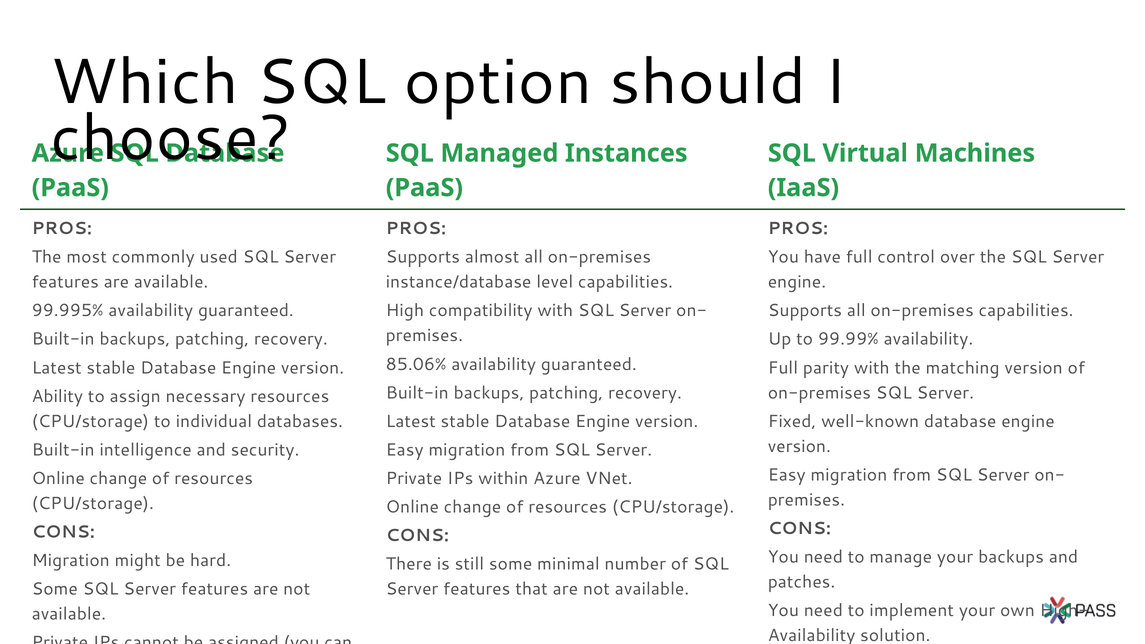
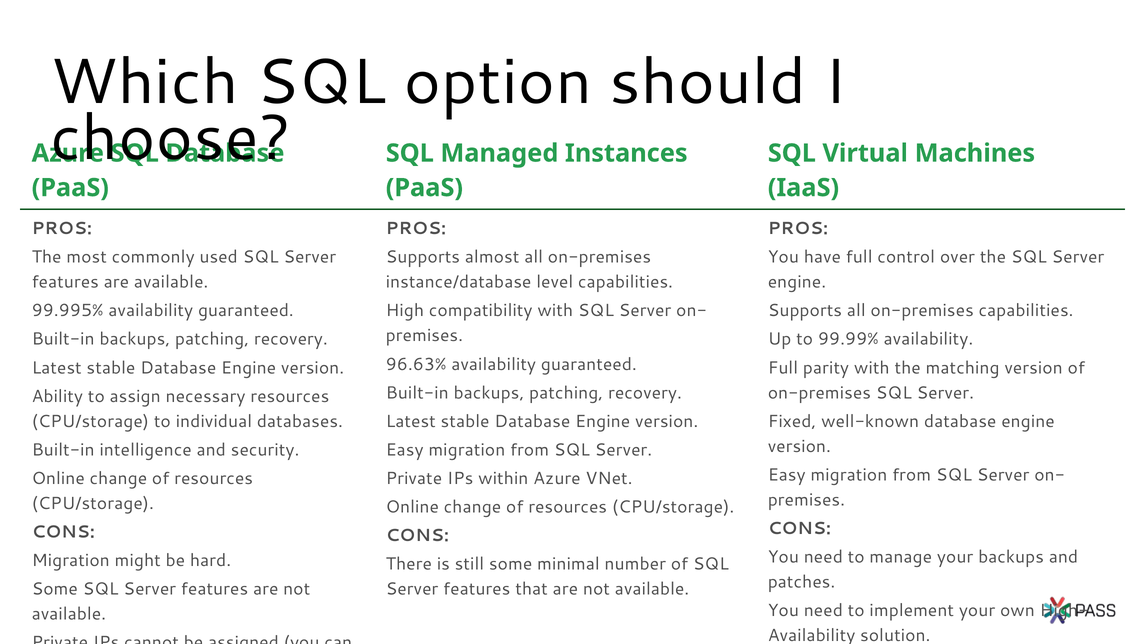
85.06%: 85.06% -> 96.63%
